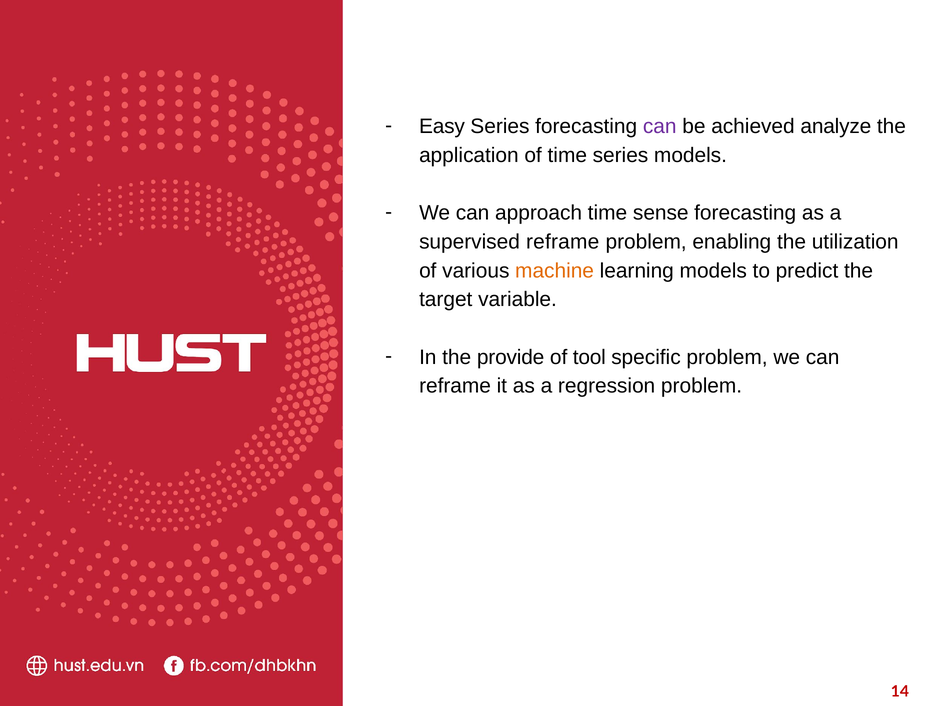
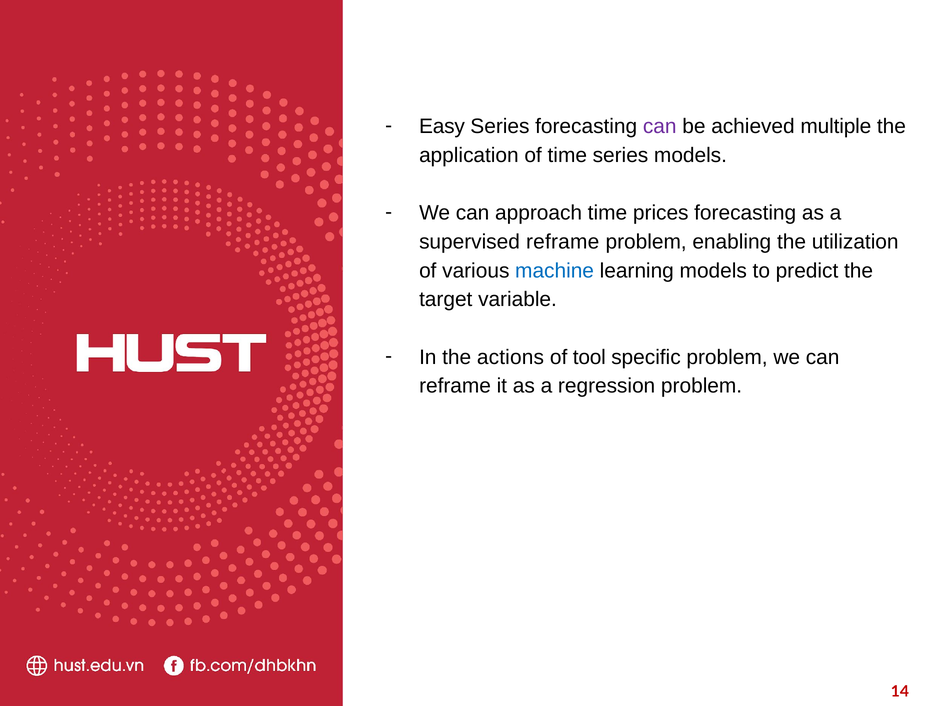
analyze: analyze -> multiple
sense: sense -> prices
machine colour: orange -> blue
provide: provide -> actions
